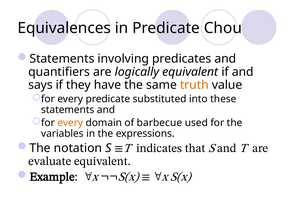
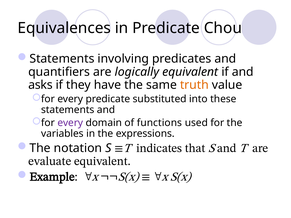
says: says -> asks
every at (70, 123) colour: orange -> purple
barbecue: barbecue -> functions
